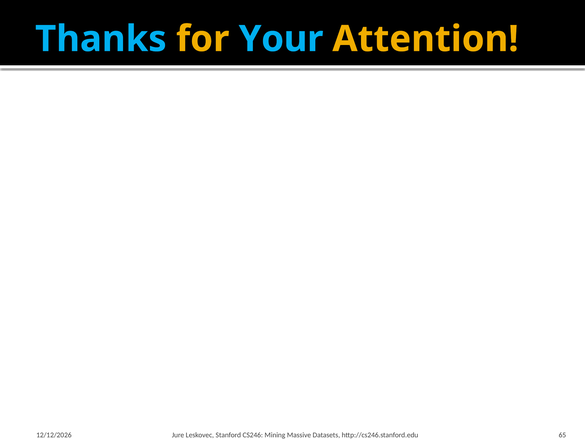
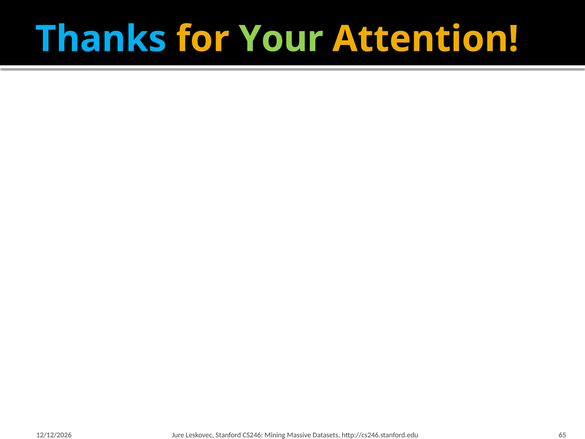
Your colour: light blue -> light green
